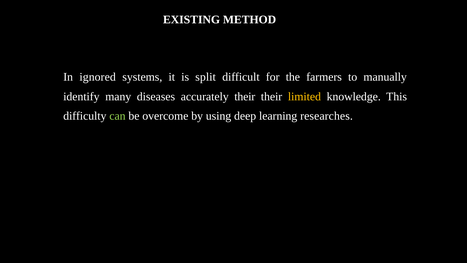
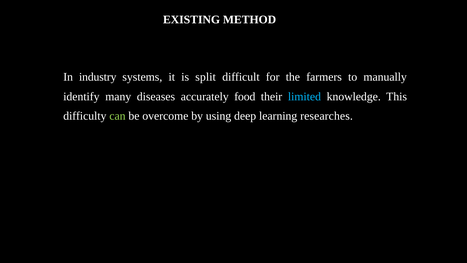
ignored: ignored -> industry
accurately their: their -> food
limited colour: yellow -> light blue
